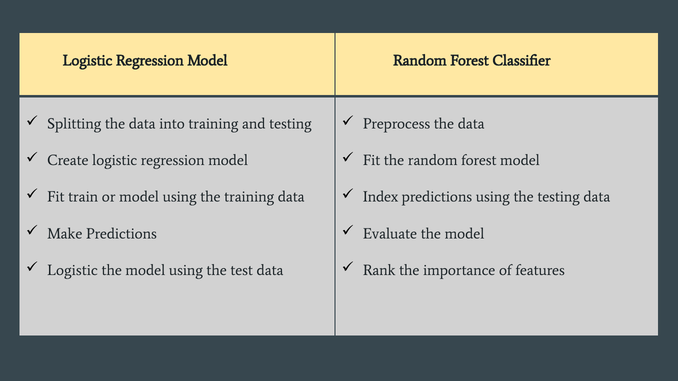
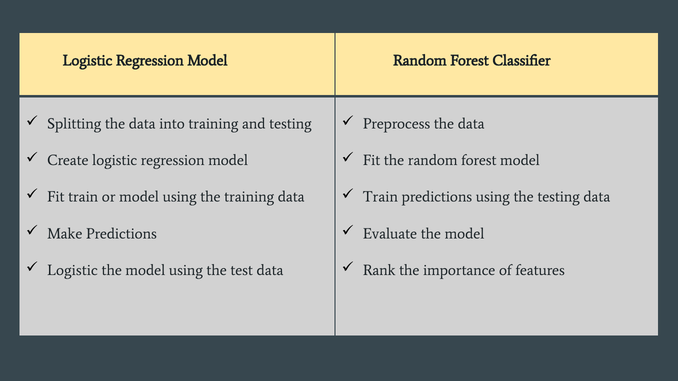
Index at (381, 197): Index -> Train
